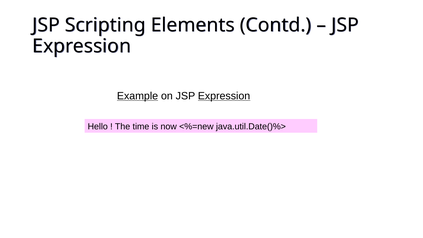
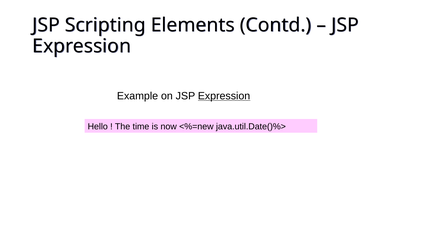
Example underline: present -> none
